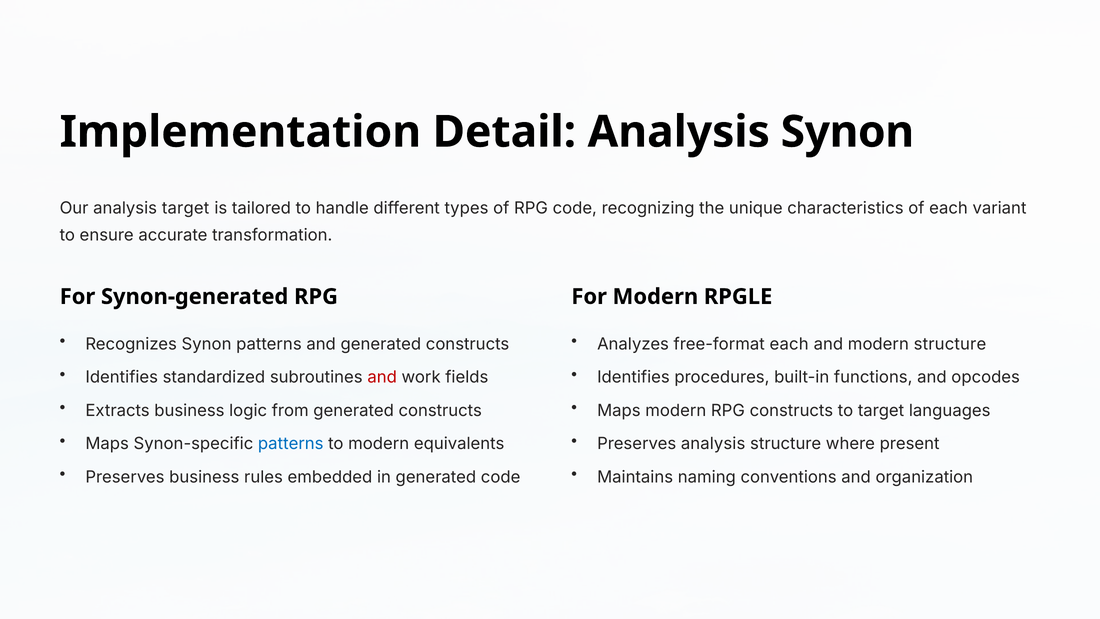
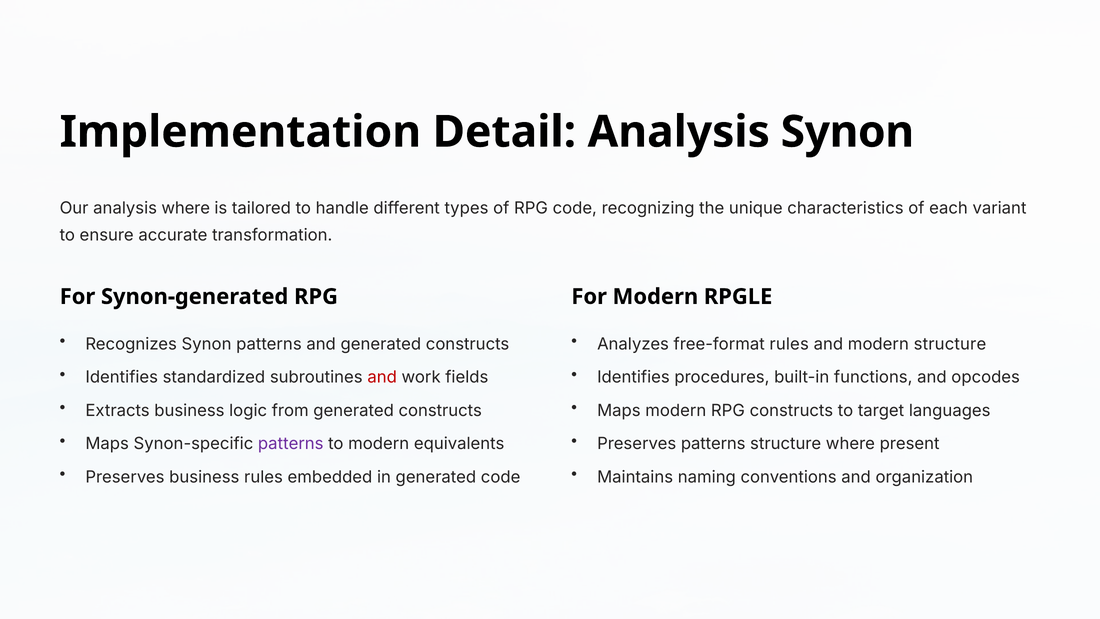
analysis target: target -> where
free-format each: each -> rules
patterns at (291, 444) colour: blue -> purple
Preserves analysis: analysis -> patterns
